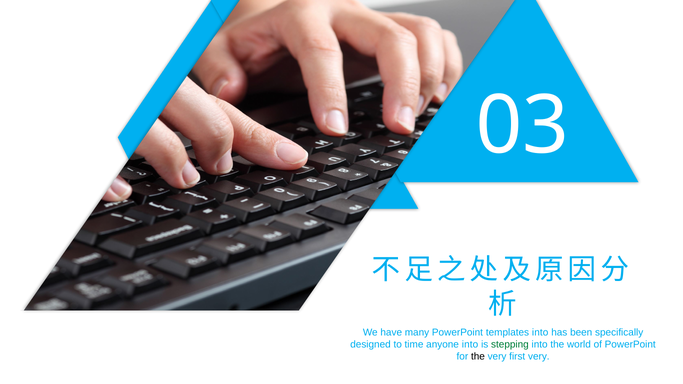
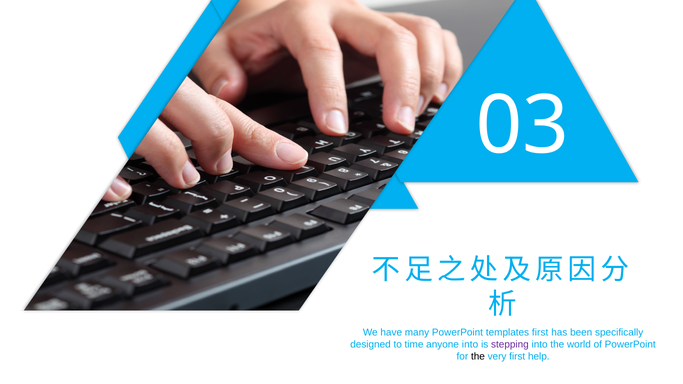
templates into: into -> first
stepping colour: green -> purple
first very: very -> help
